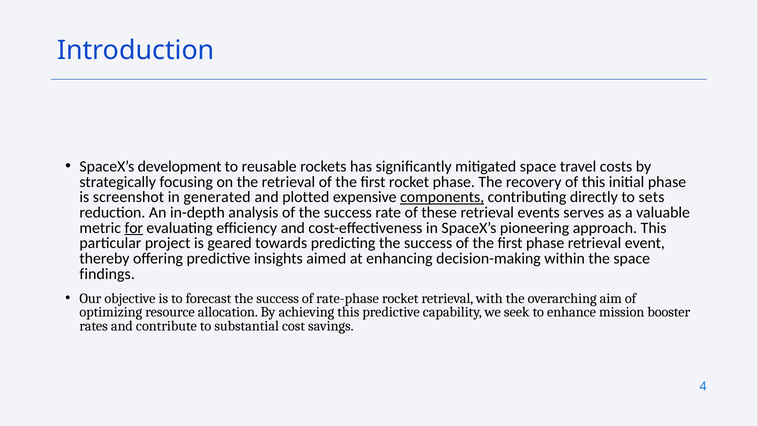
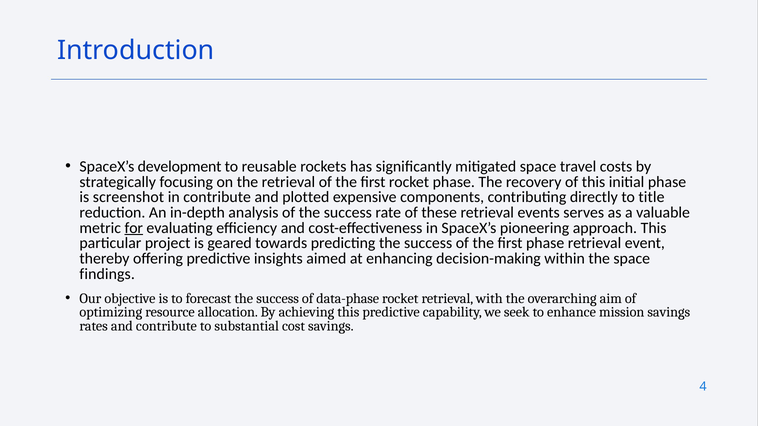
in generated: generated -> contribute
components underline: present -> none
sets: sets -> title
rate-phase: rate-phase -> data-phase
mission booster: booster -> savings
